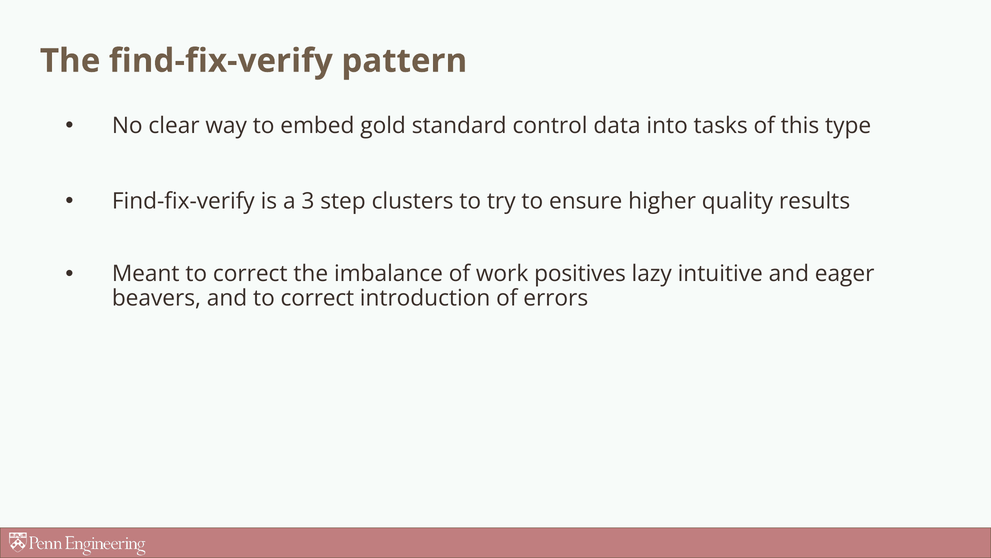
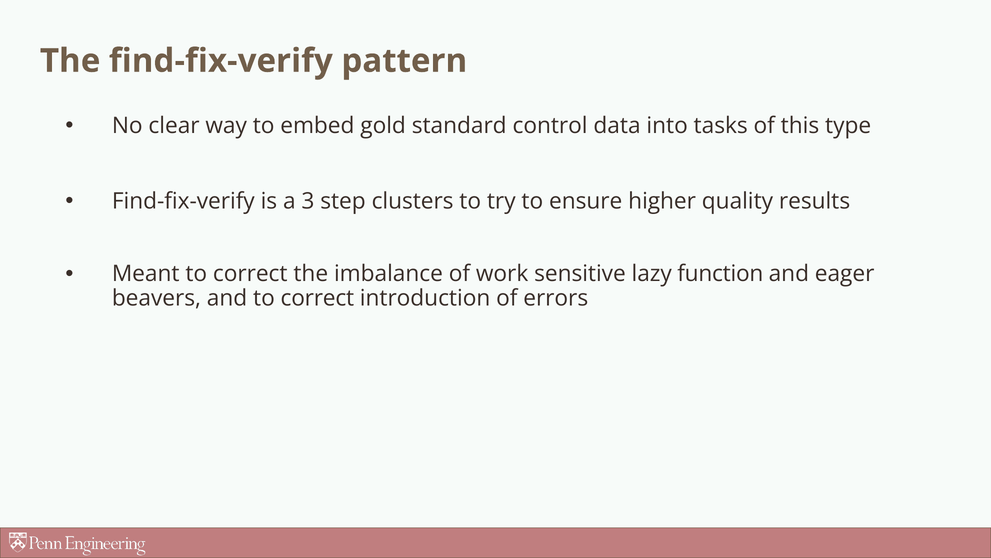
positives: positives -> sensitive
intuitive: intuitive -> function
